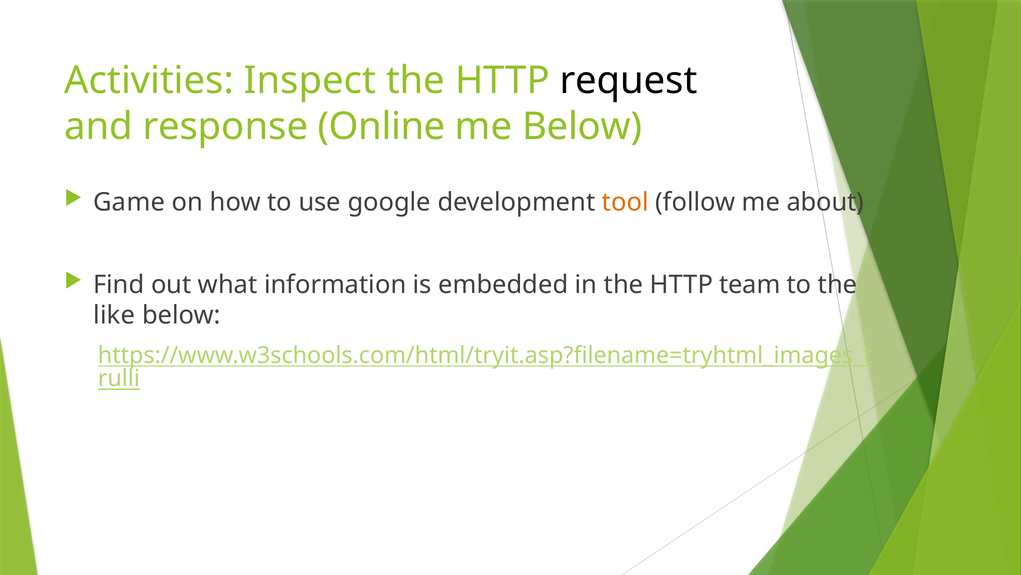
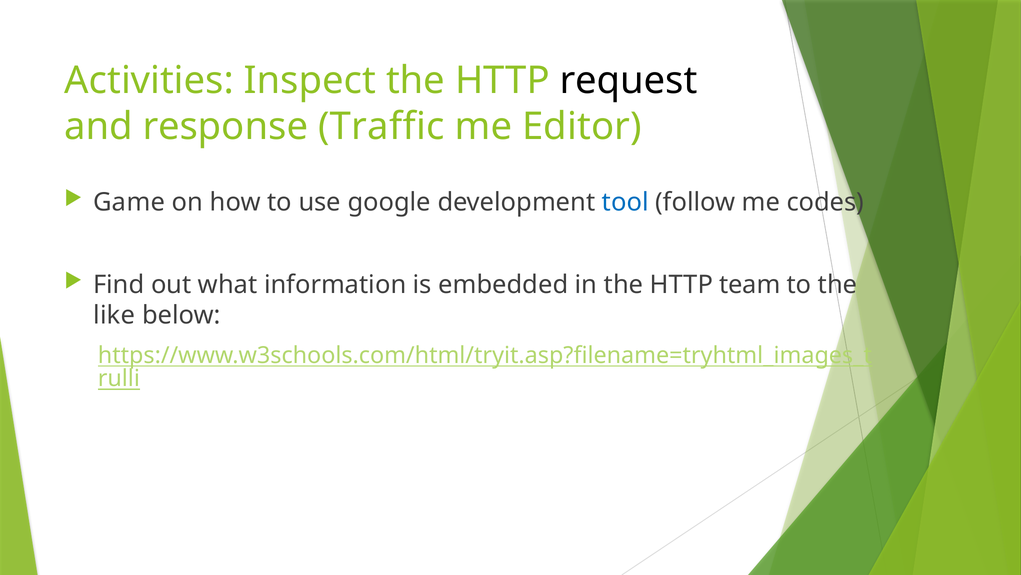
Online: Online -> Traffic
me Below: Below -> Editor
tool colour: orange -> blue
about: about -> codes
